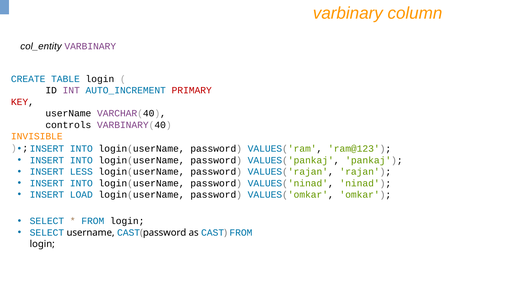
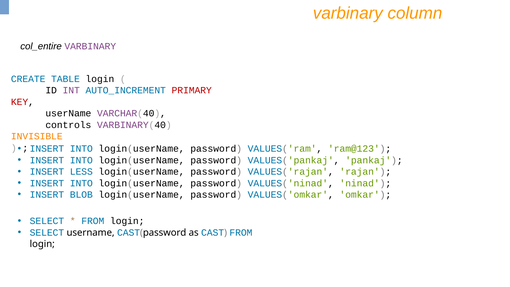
col_entity: col_entity -> col_entire
LOAD: LOAD -> BLOB
